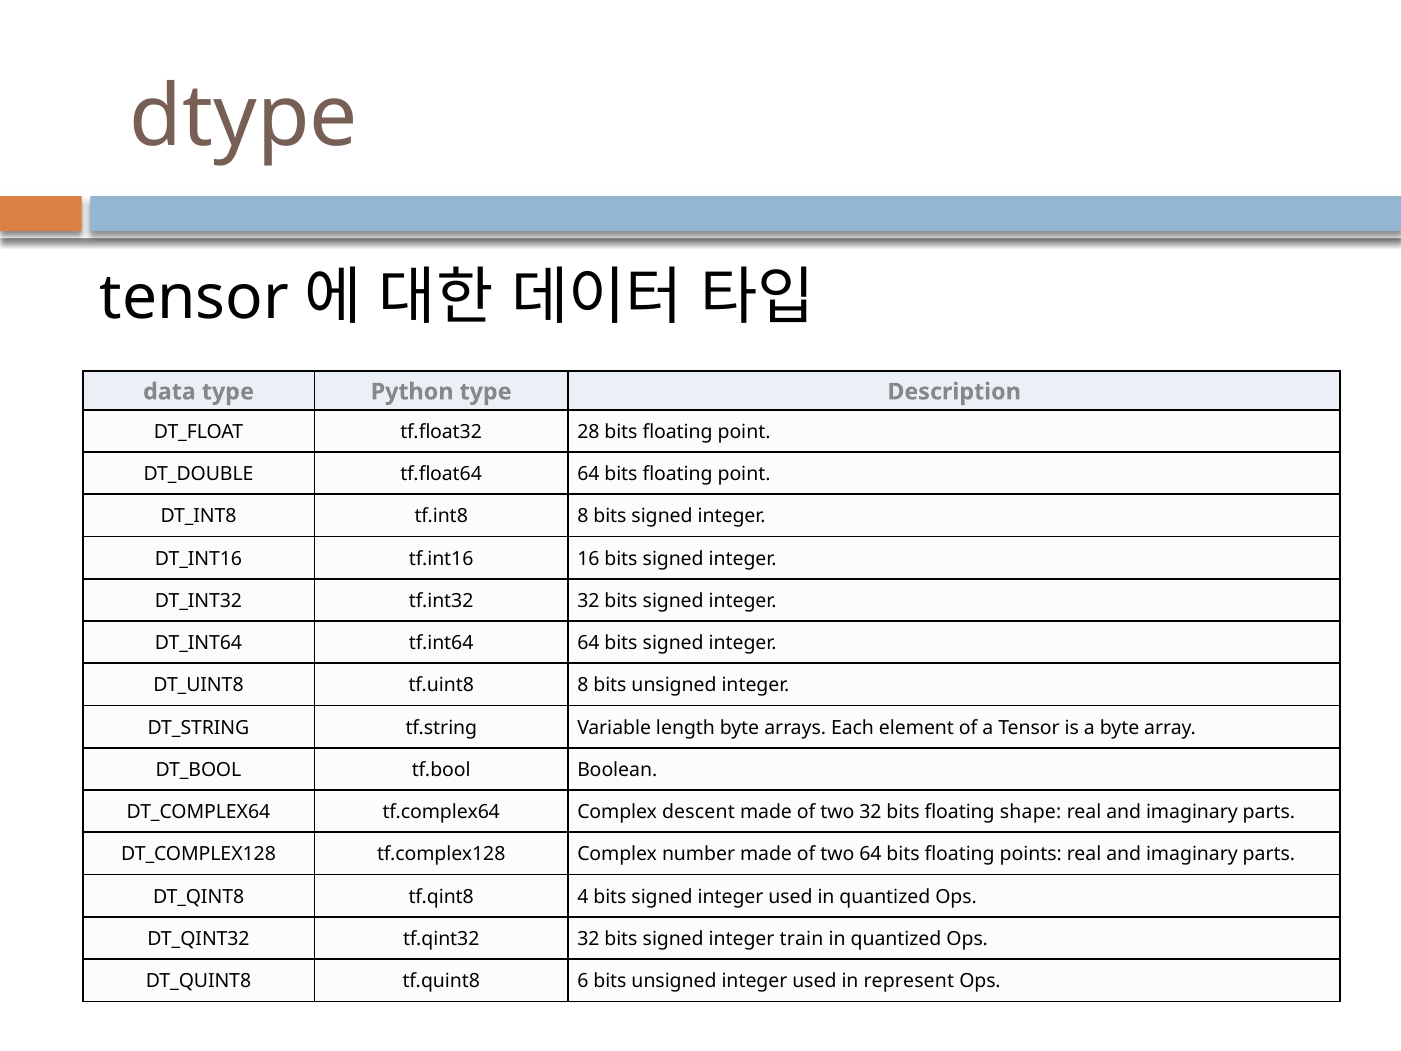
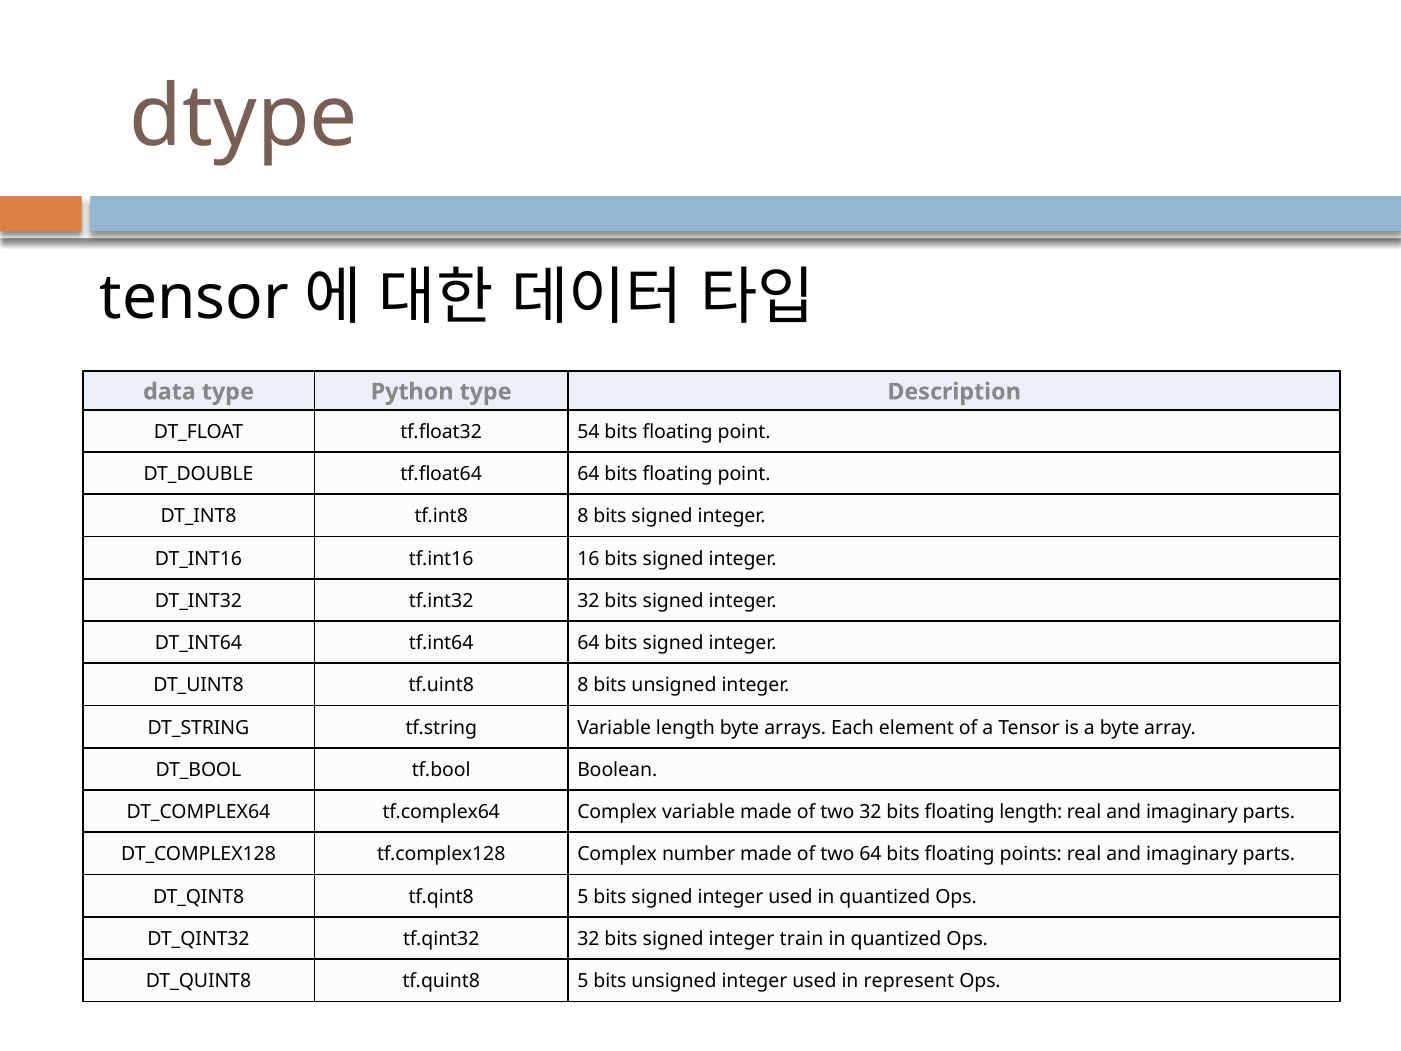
28: 28 -> 54
Complex descent: descent -> variable
floating shape: shape -> length
tf.qint8 4: 4 -> 5
tf.quint8 6: 6 -> 5
